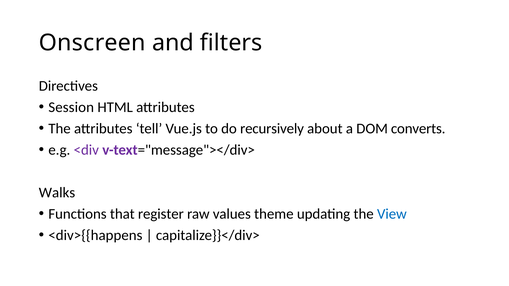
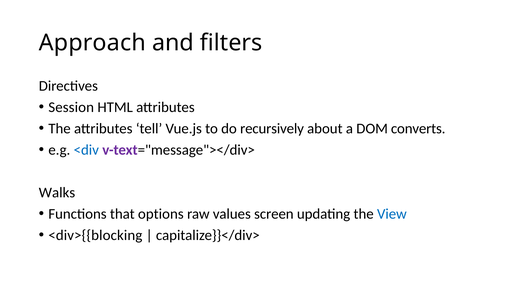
Onscreen: Onscreen -> Approach
<div colour: purple -> blue
register: register -> options
theme: theme -> screen
<div>{{happens: <div>{{happens -> <div>{{blocking
